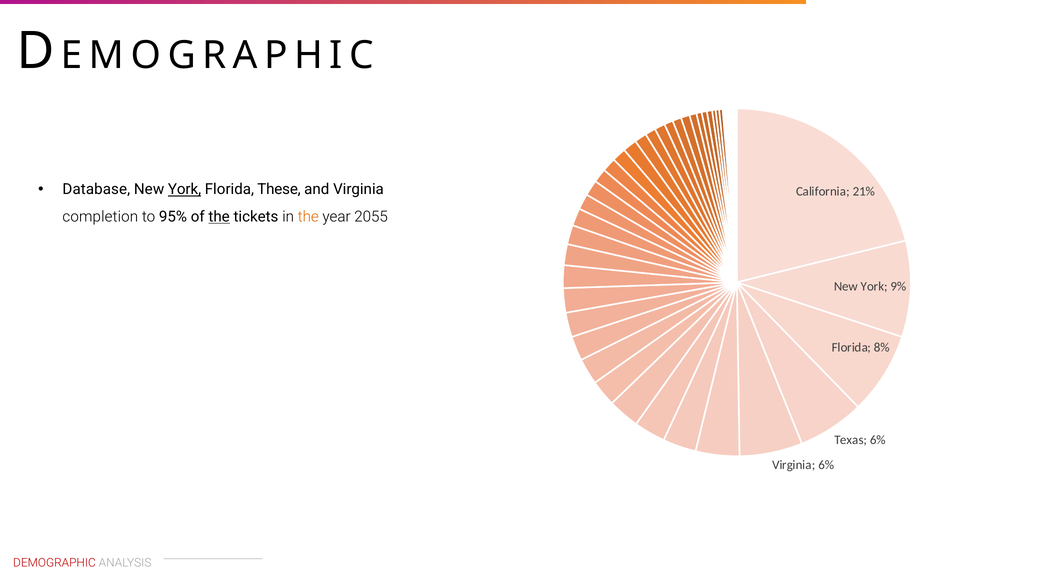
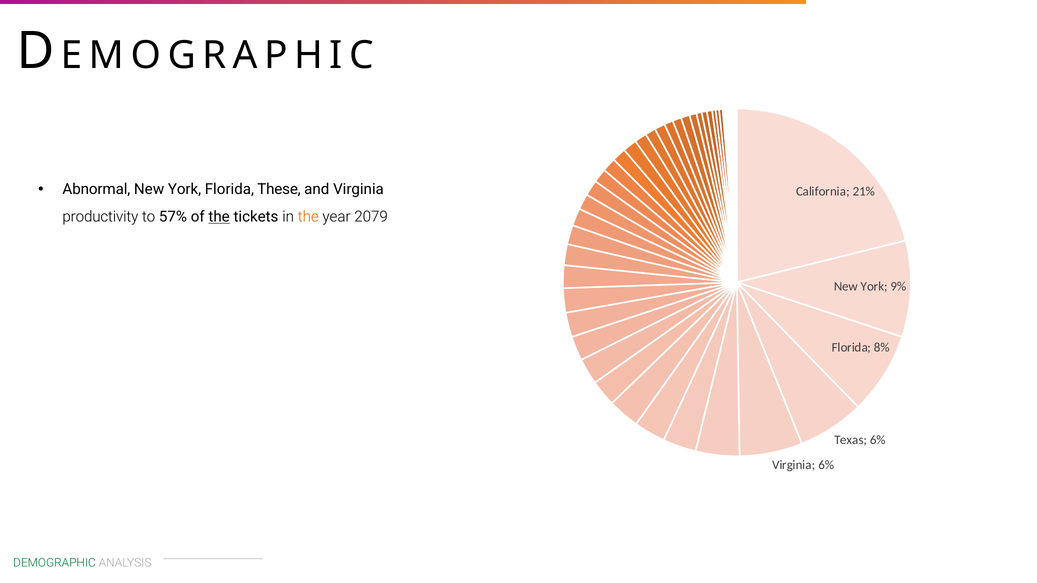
Database: Database -> Abnormal
York at (185, 190) underline: present -> none
completion: completion -> productivity
95%: 95% -> 57%
2055: 2055 -> 2079
DEMOGRAPHIC colour: red -> green
